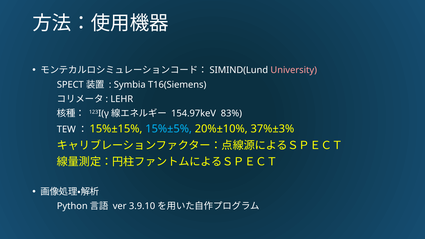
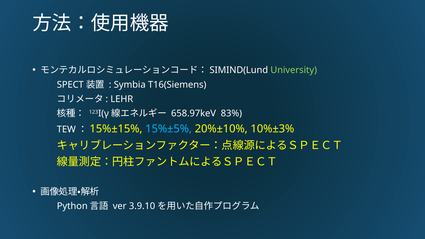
University colour: pink -> light green
154.97keV: 154.97keV -> 658.97keV
37%±3%: 37%±3% -> 10%±3%
